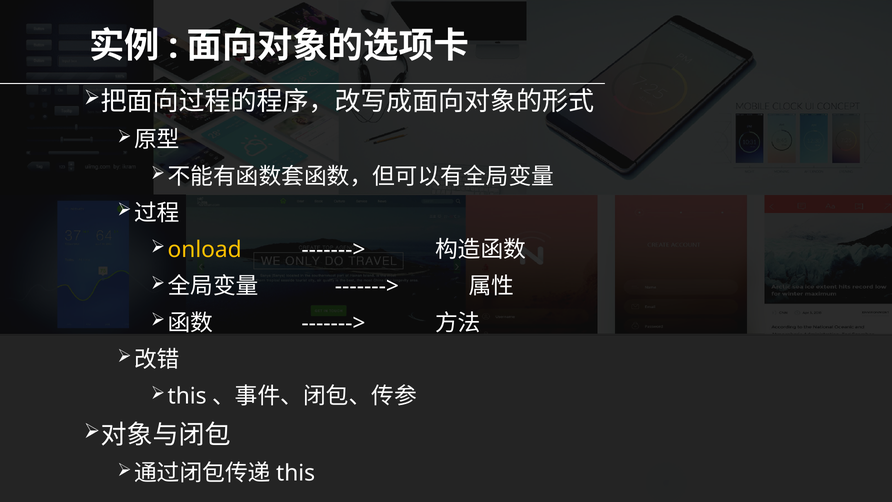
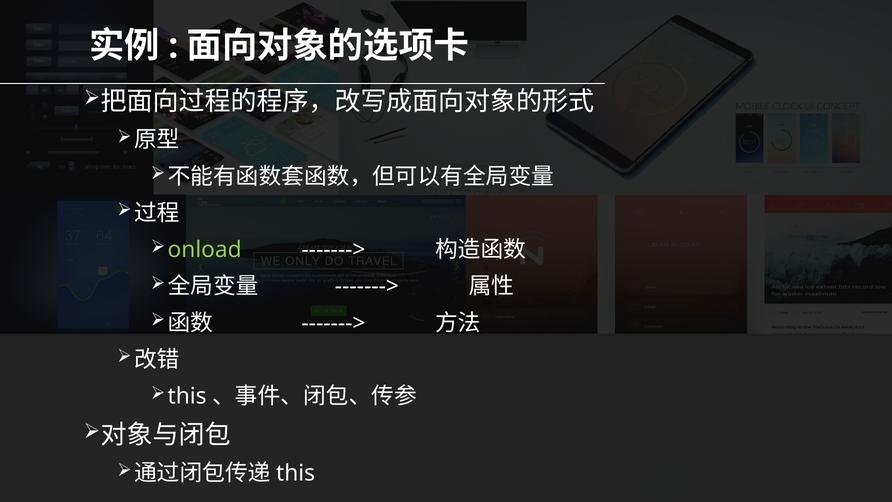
onload colour: yellow -> light green
